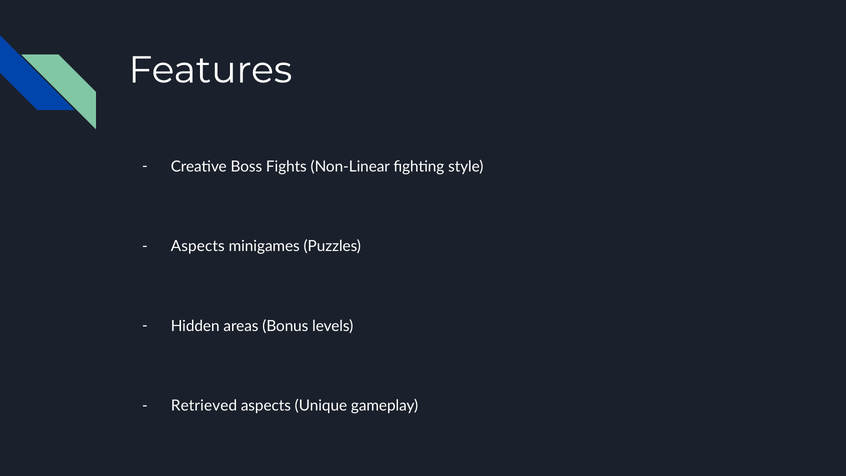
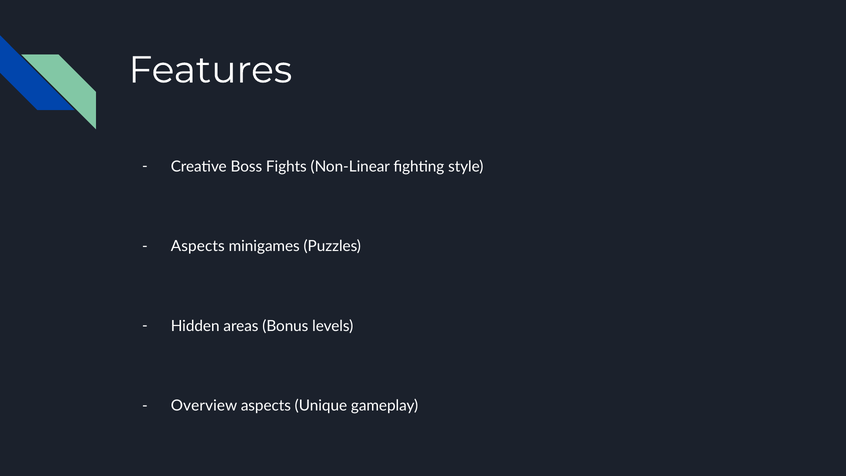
Retrieved: Retrieved -> Overview
